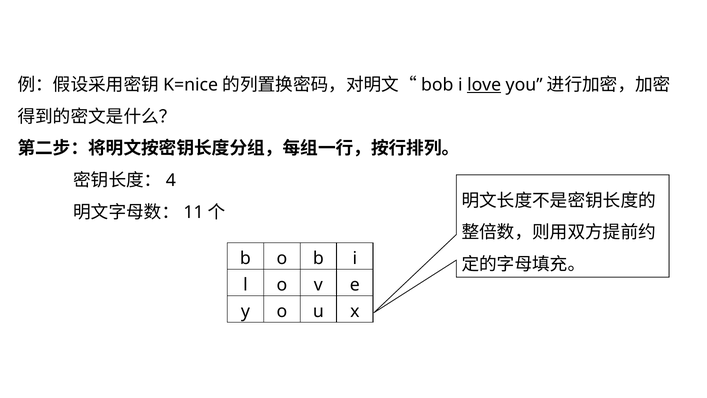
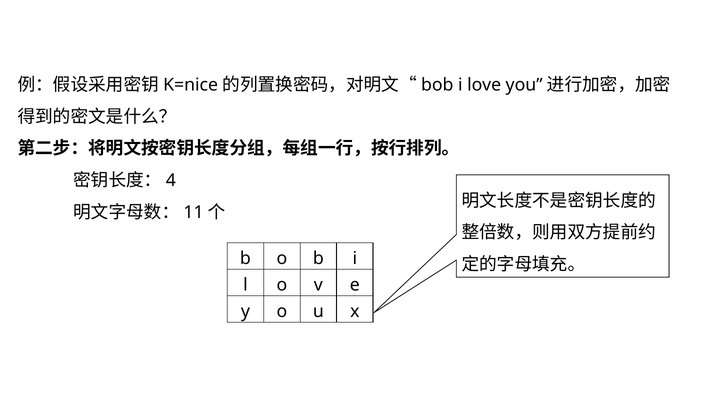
love underline: present -> none
